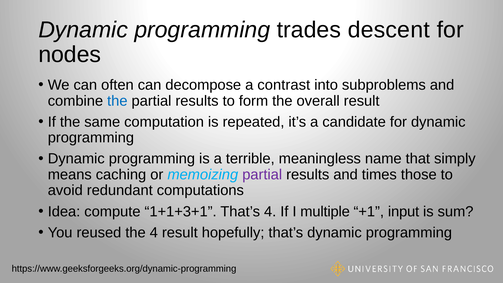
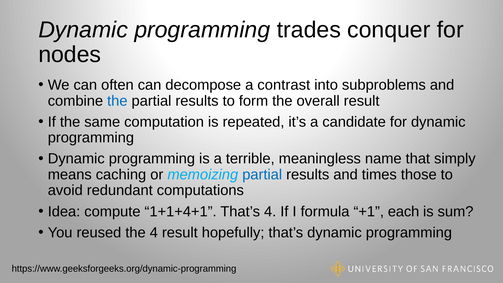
descent: descent -> conquer
partial at (262, 175) colour: purple -> blue
1+1+3+1: 1+1+3+1 -> 1+1+4+1
multiple: multiple -> formula
input: input -> each
